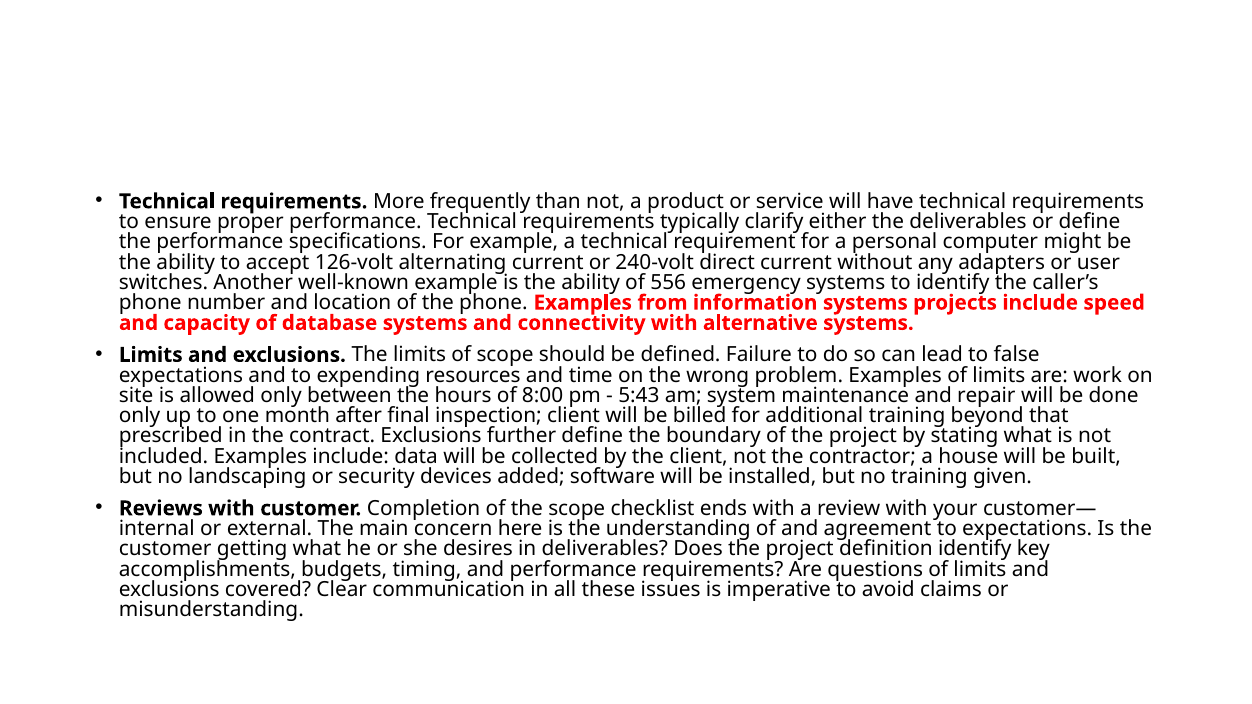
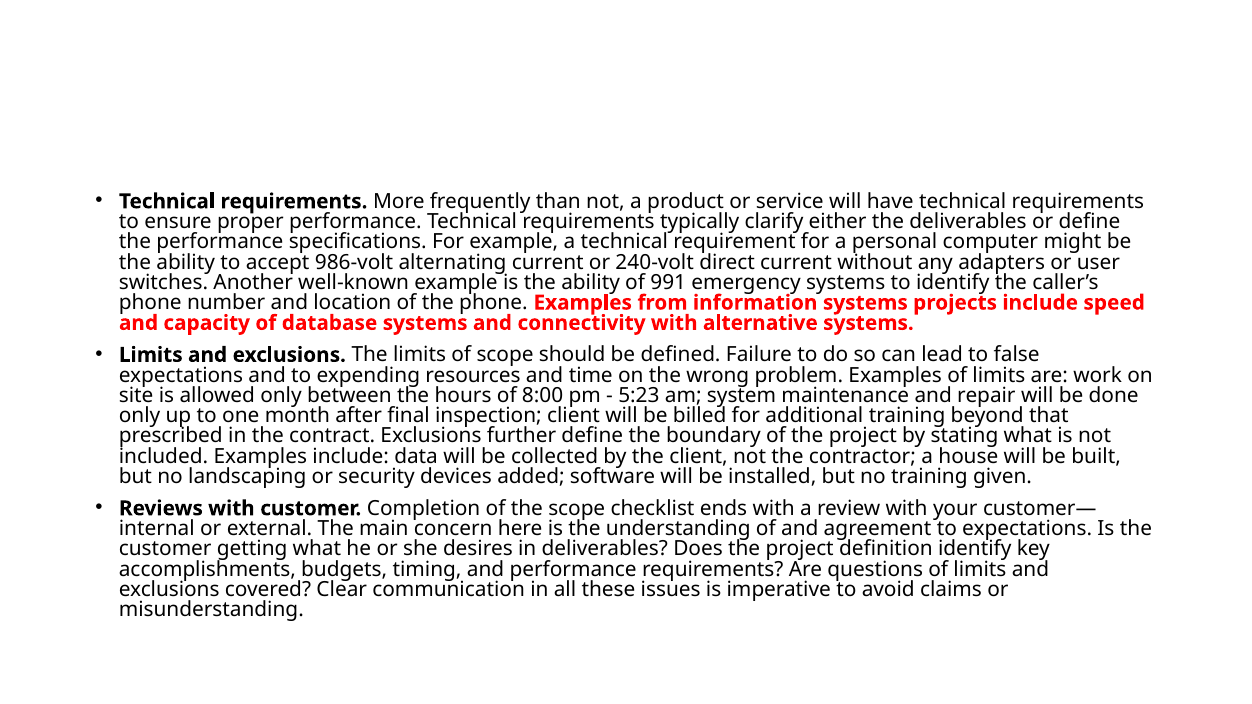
126-volt: 126-volt -> 986-volt
556: 556 -> 991
5:43: 5:43 -> 5:23
